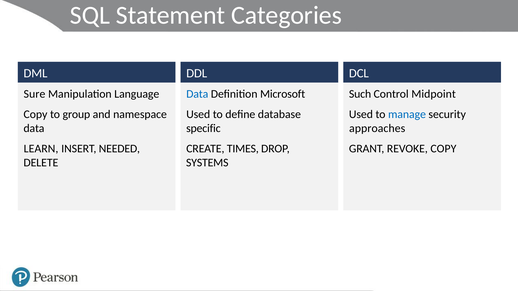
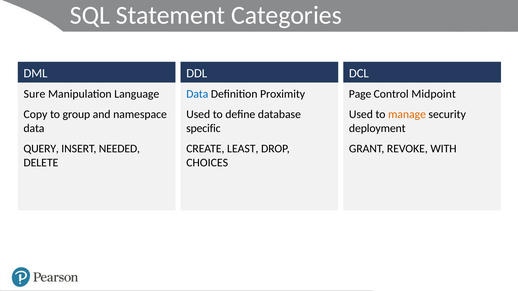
Microsoft: Microsoft -> Proximity
Such: Such -> Page
manage colour: blue -> orange
approaches: approaches -> deployment
LEARN: LEARN -> QUERY
TIMES: TIMES -> LEAST
REVOKE COPY: COPY -> WITH
SYSTEMS: SYSTEMS -> CHOICES
